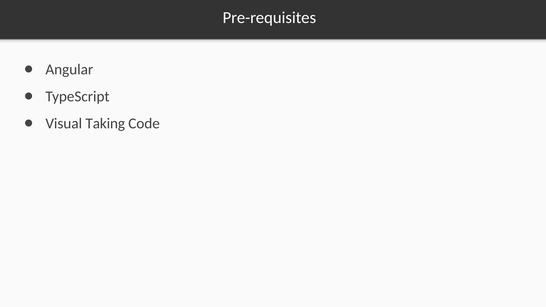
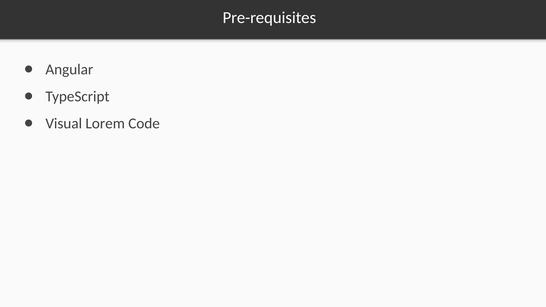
Taking: Taking -> Lorem
